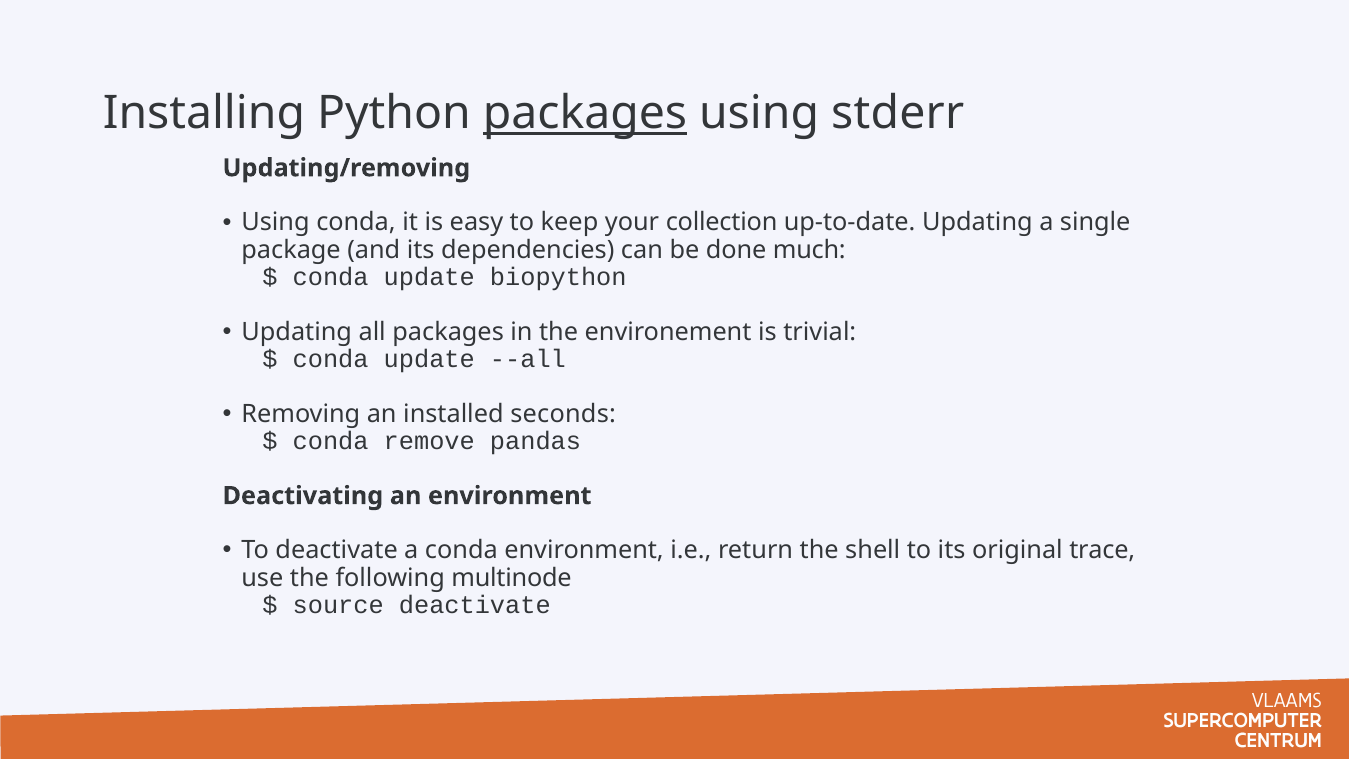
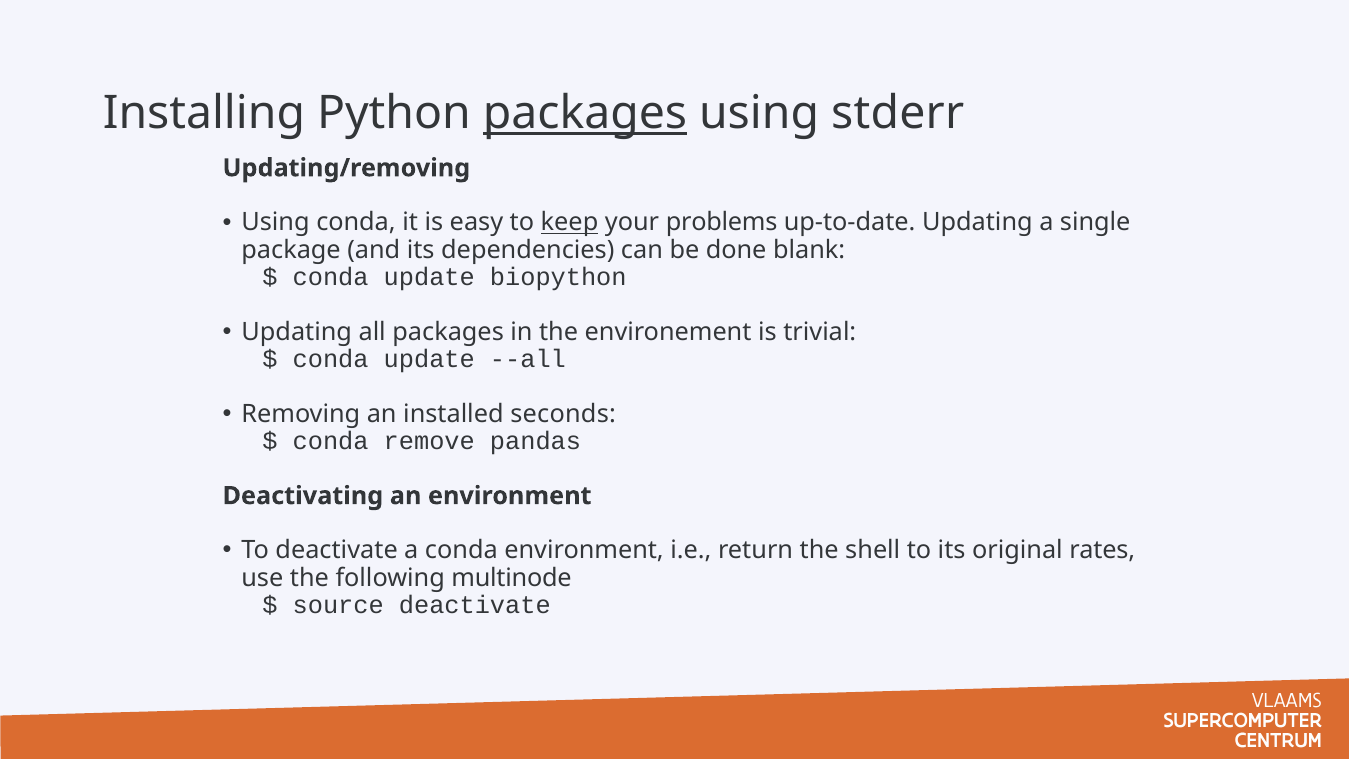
keep underline: none -> present
collection: collection -> problems
much: much -> blank
trace: trace -> rates
